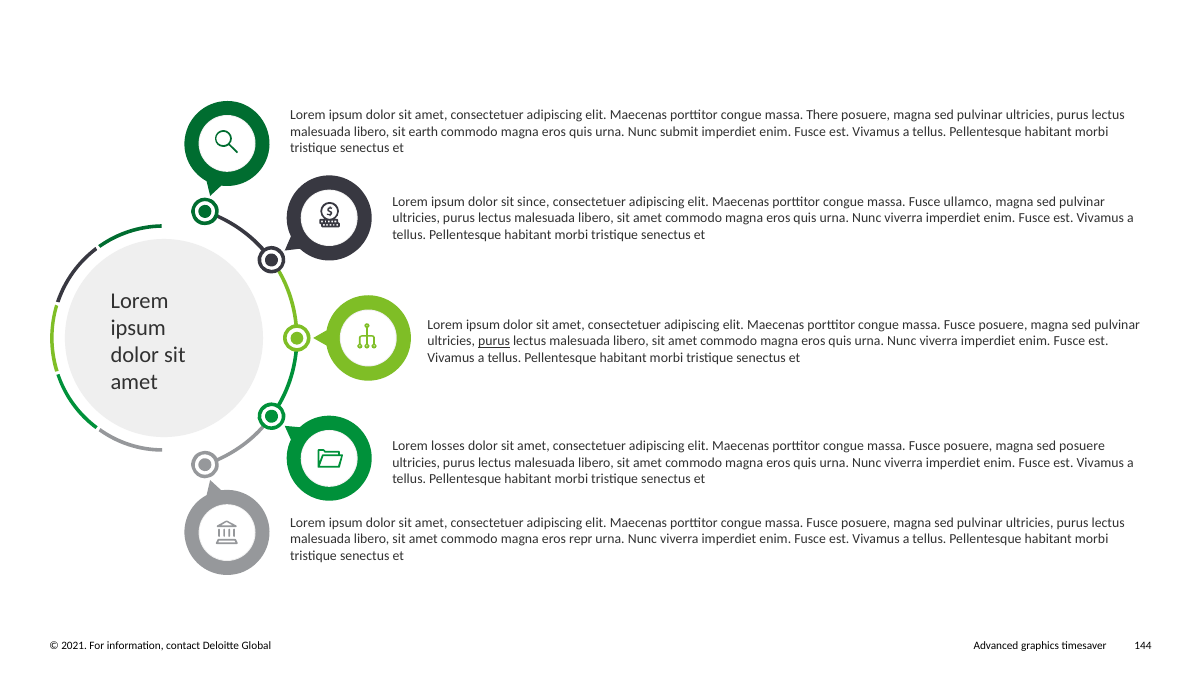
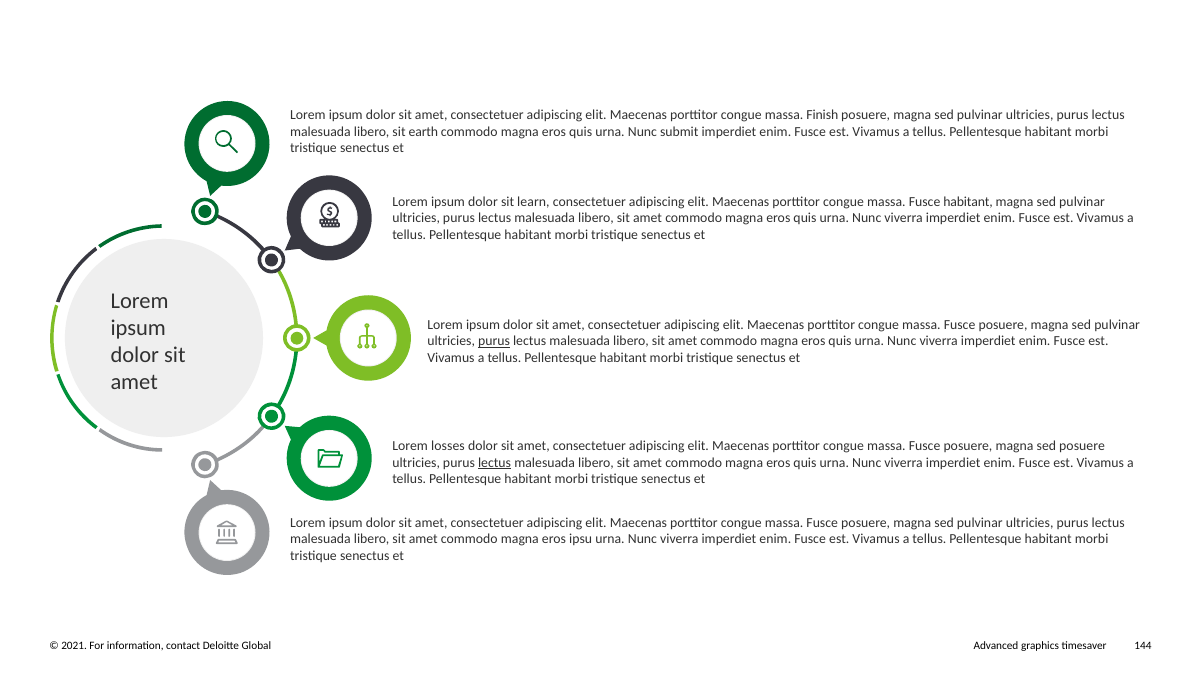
There: There -> Finish
since: since -> learn
Fusce ullamco: ullamco -> habitant
lectus at (495, 462) underline: none -> present
repr: repr -> ipsu
